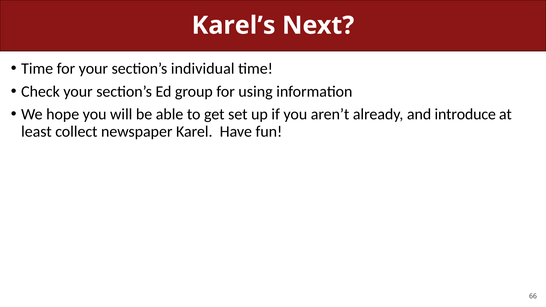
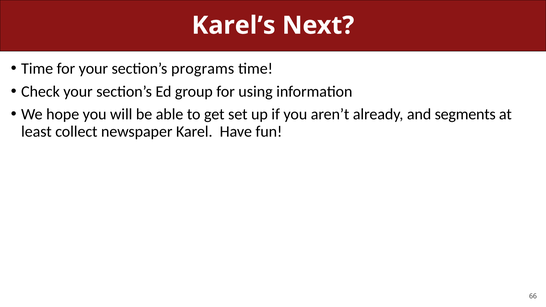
individual: individual -> programs
introduce: introduce -> segments
